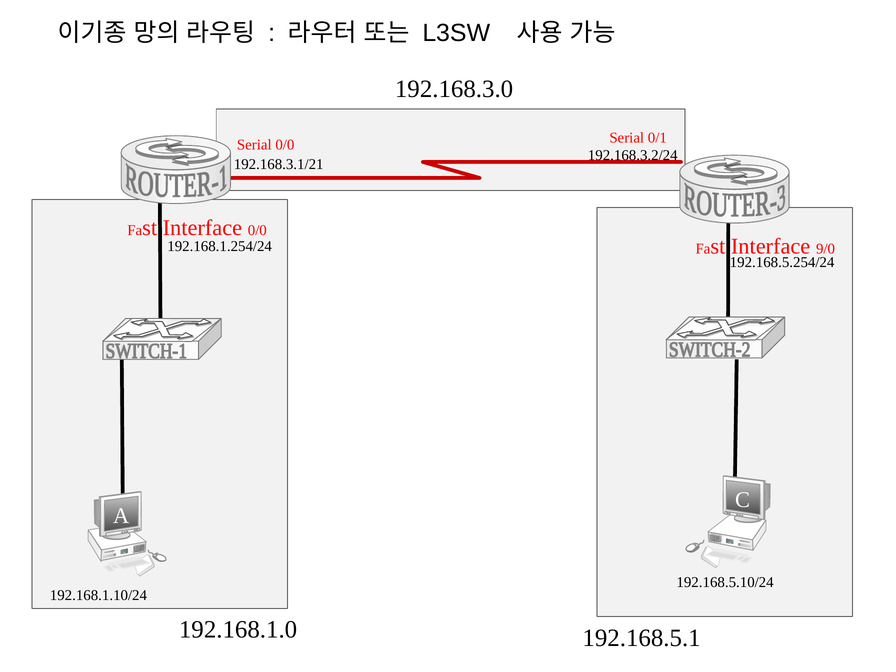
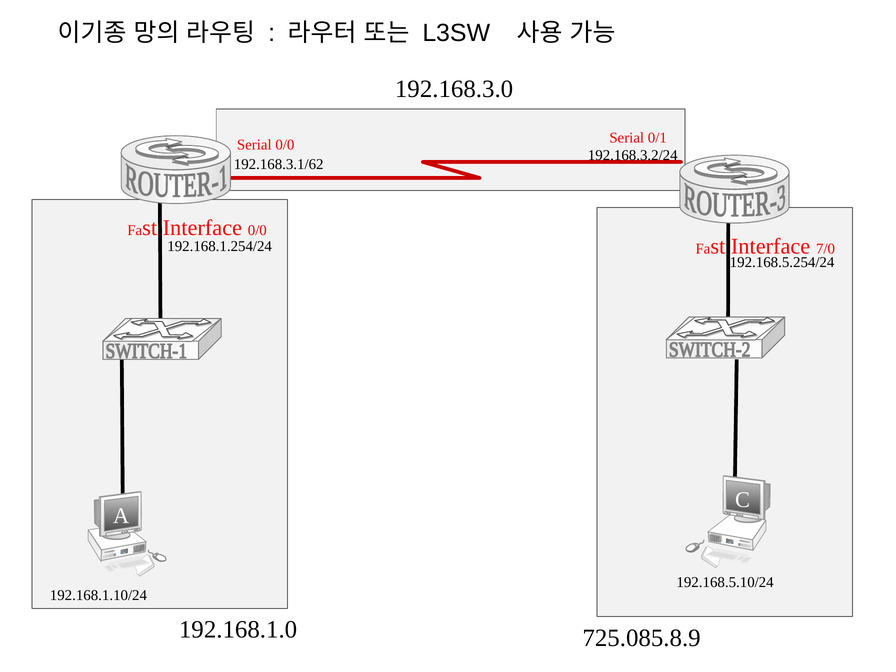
192.168.3.1/21: 192.168.3.1/21 -> 192.168.3.1/62
9/0: 9/0 -> 7/0
192.168.5.1: 192.168.5.1 -> 725.085.8.9
